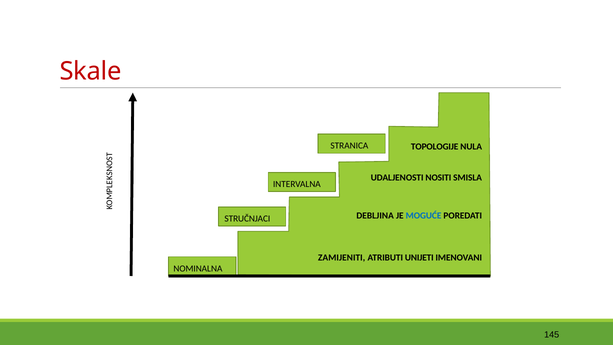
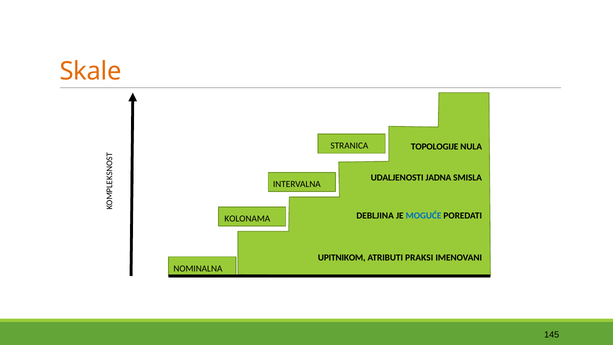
Skale colour: red -> orange
NOSITI: NOSITI -> JADNA
STRUČNJACI: STRUČNJACI -> KOLONAMA
ZAMIJENITI: ZAMIJENITI -> UPITNIKOM
UNIJETI: UNIJETI -> PRAKSI
